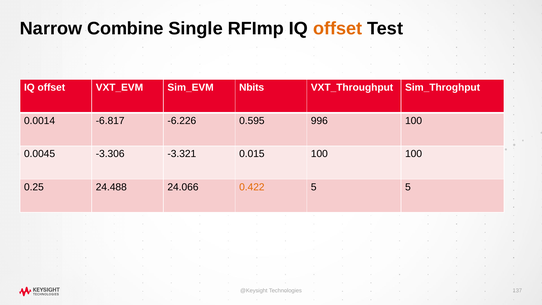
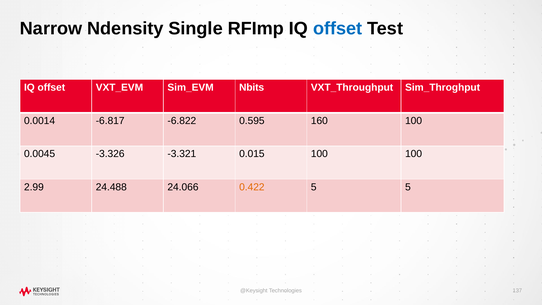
Combine: Combine -> Ndensity
offset at (338, 29) colour: orange -> blue
-6.226: -6.226 -> -6.822
996: 996 -> 160
-3.306: -3.306 -> -3.326
0.25: 0.25 -> 2.99
